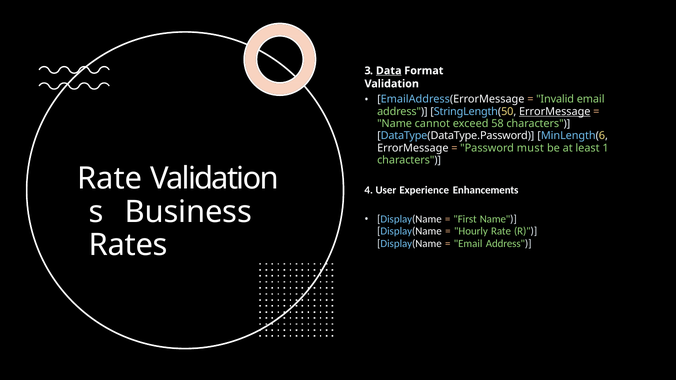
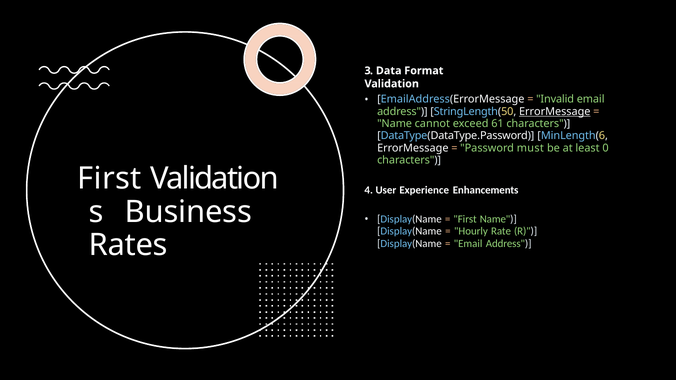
Data underline: present -> none
58: 58 -> 61
1: 1 -> 0
Rate at (110, 179): Rate -> First
